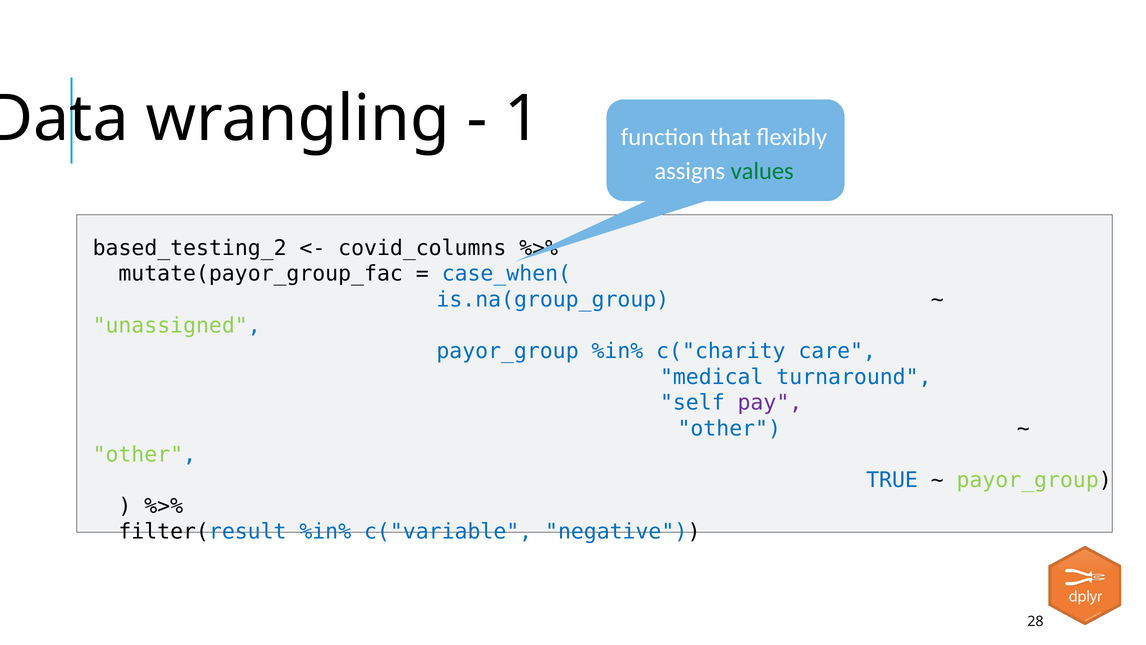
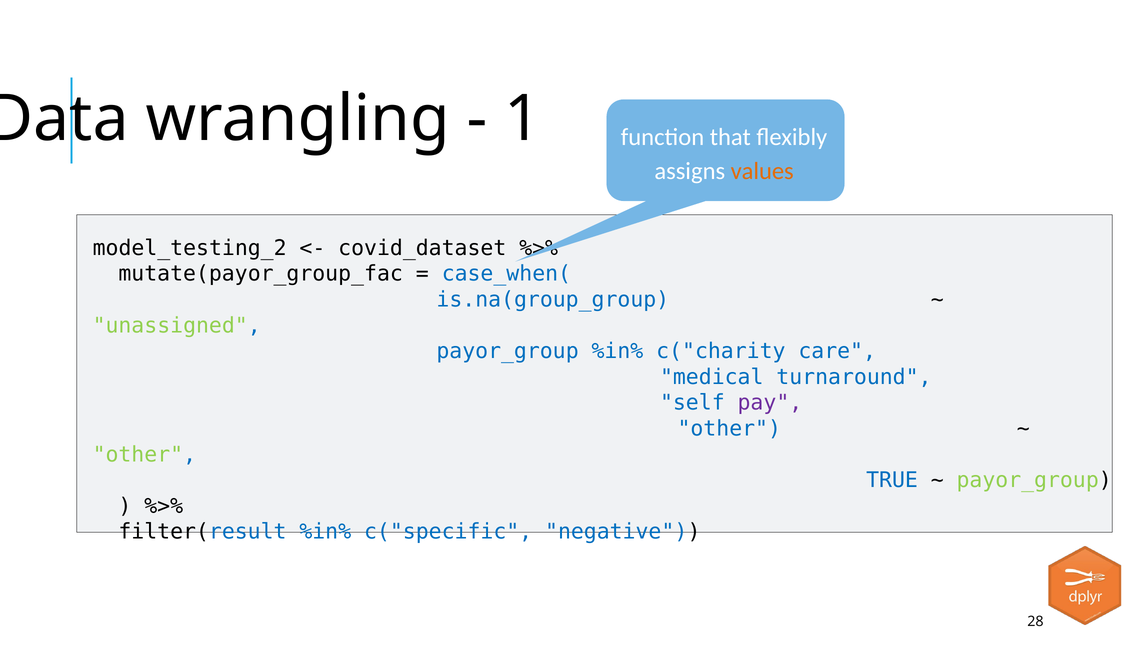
values colour: green -> orange
based_testing_2: based_testing_2 -> model_testing_2
covid_columns: covid_columns -> covid_dataset
c("variable: c("variable -> c("specific
